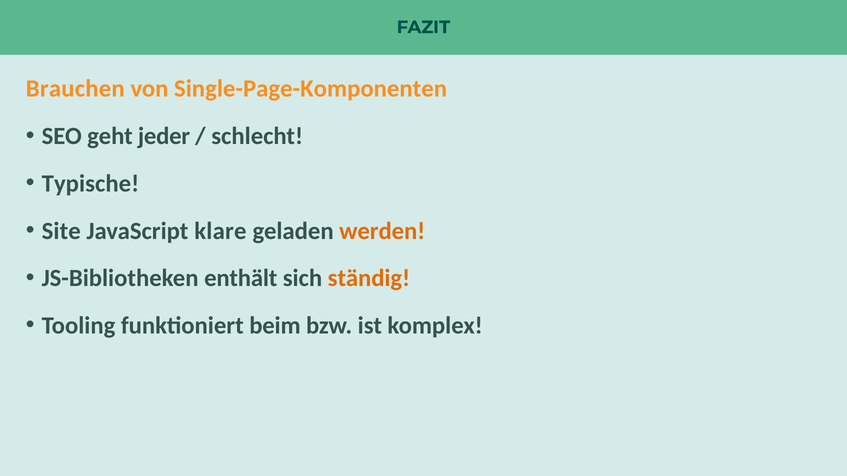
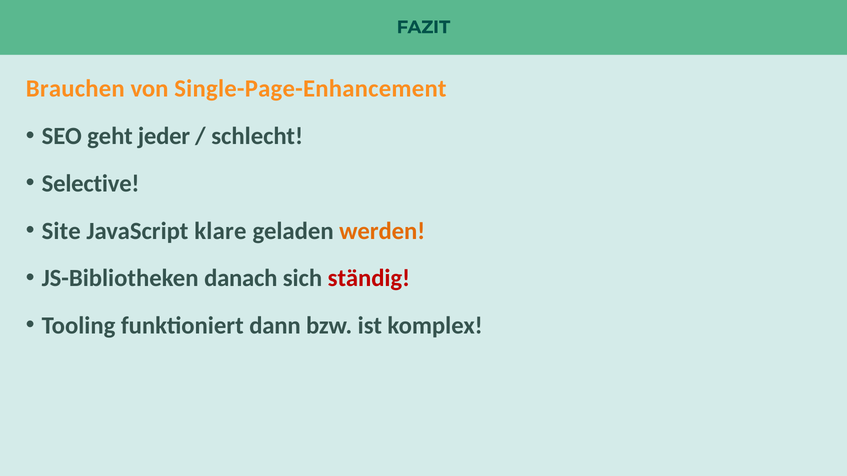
Single-Page-Komponenten: Single-Page-Komponenten -> Single-Page-Enhancement
Typische: Typische -> Selective
enthält: enthält -> danach
ständig colour: orange -> red
beim: beim -> dann
